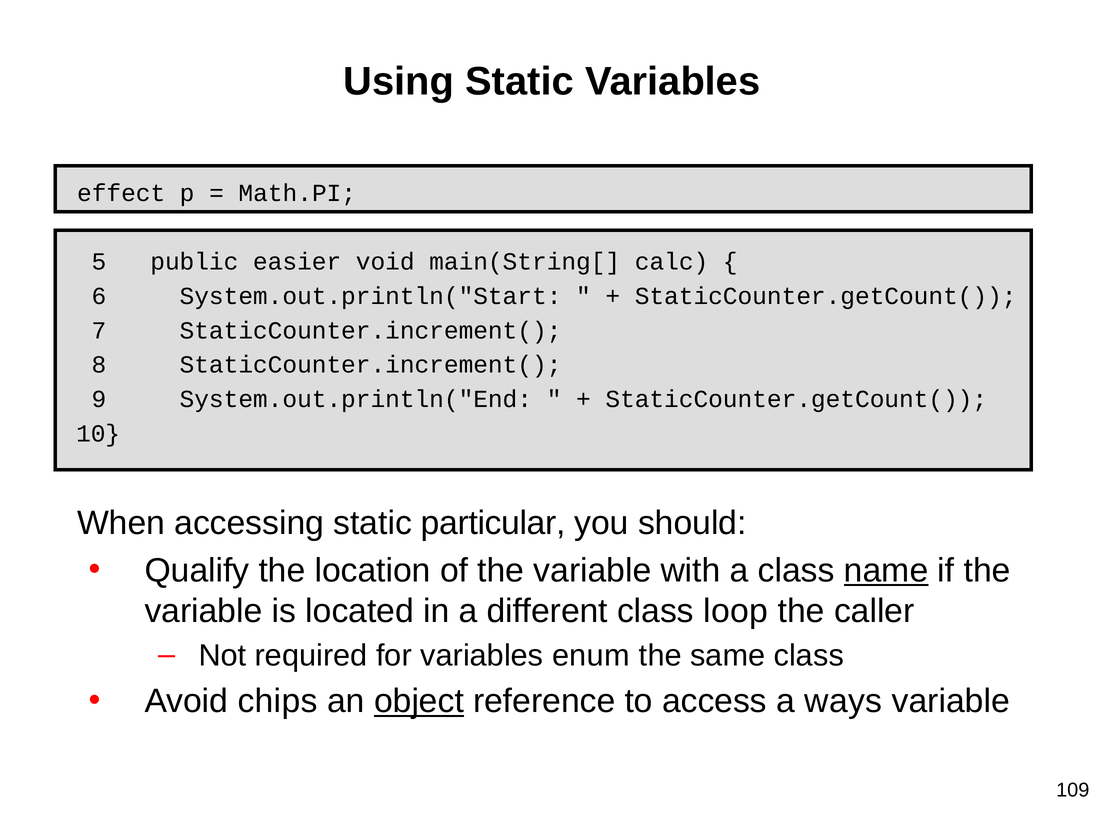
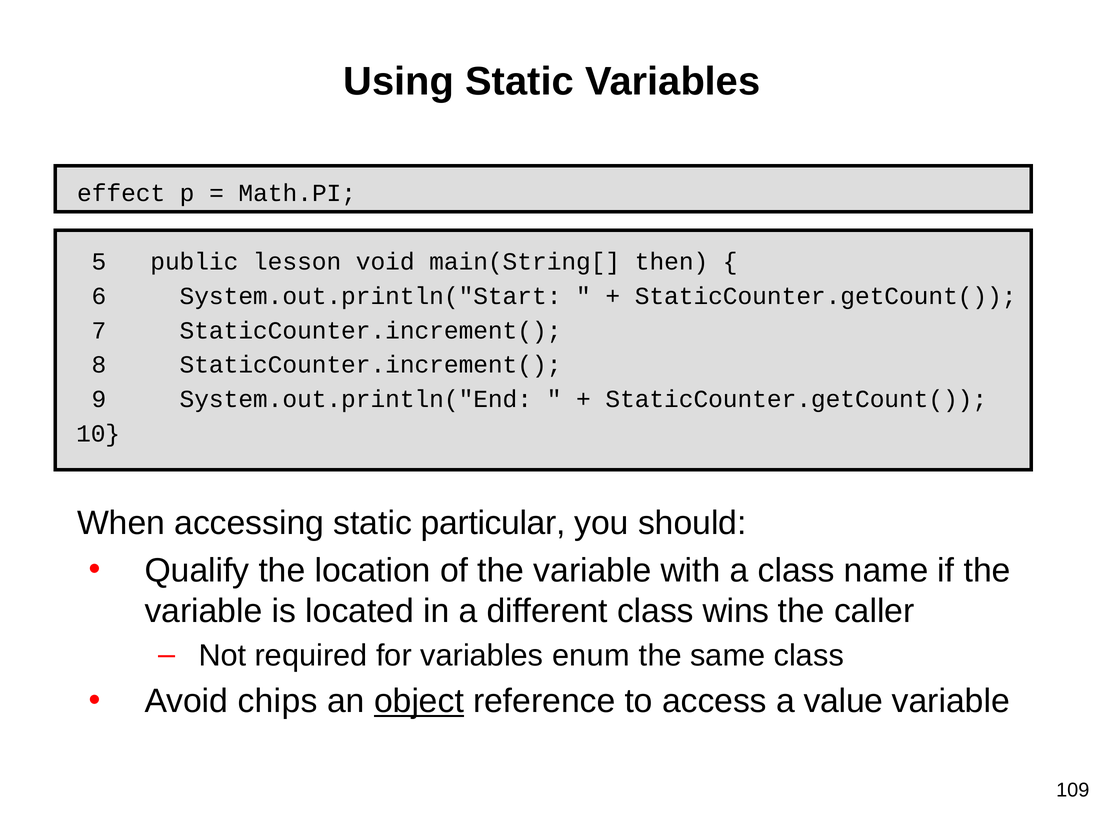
easier: easier -> lesson
calc: calc -> then
name underline: present -> none
loop: loop -> wins
ways: ways -> value
